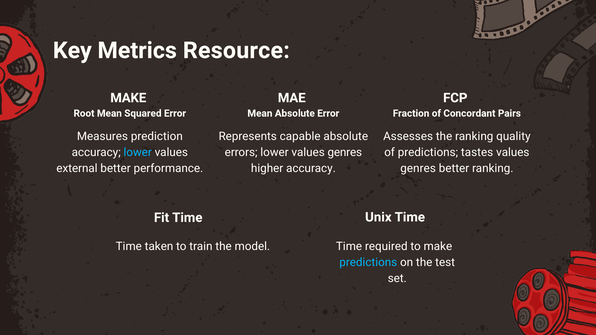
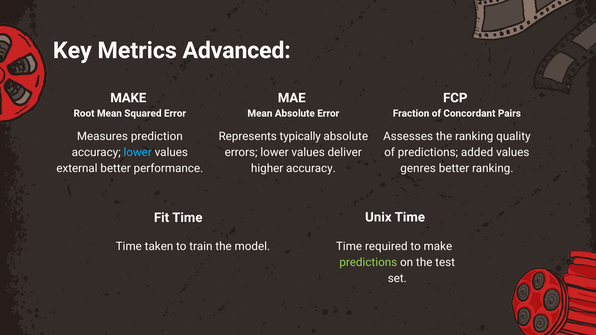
Resource: Resource -> Advanced
capable: capable -> typically
lower values genres: genres -> deliver
tastes: tastes -> added
predictions at (368, 262) colour: light blue -> light green
